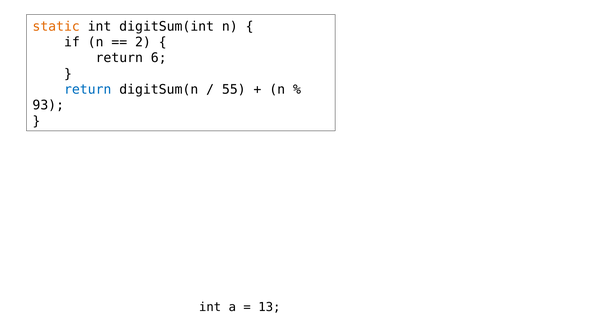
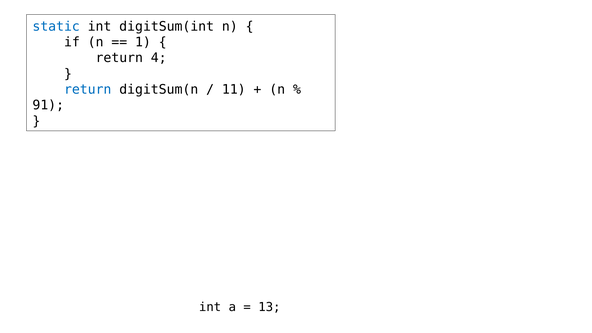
static colour: orange -> blue
2: 2 -> 1
6: 6 -> 4
55: 55 -> 11
93: 93 -> 91
